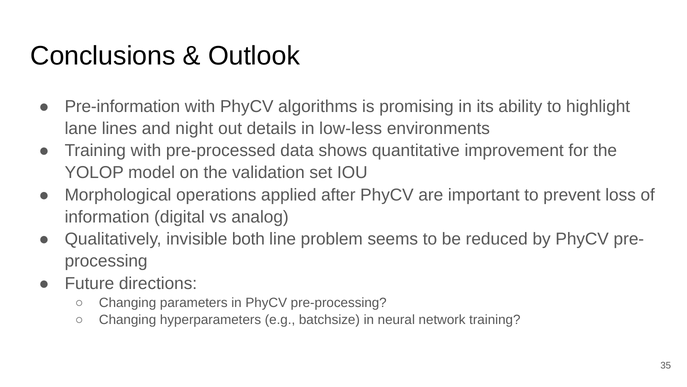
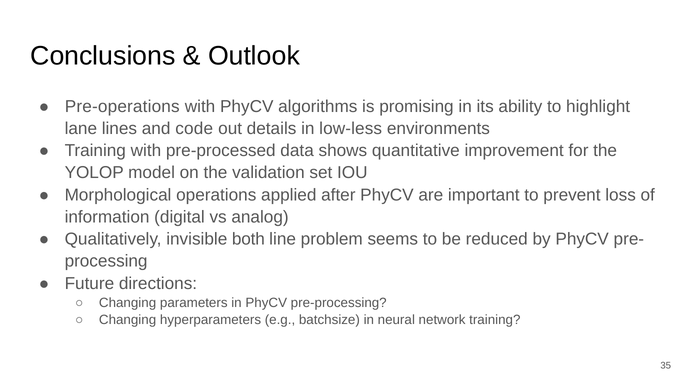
Pre-information: Pre-information -> Pre-operations
night: night -> code
